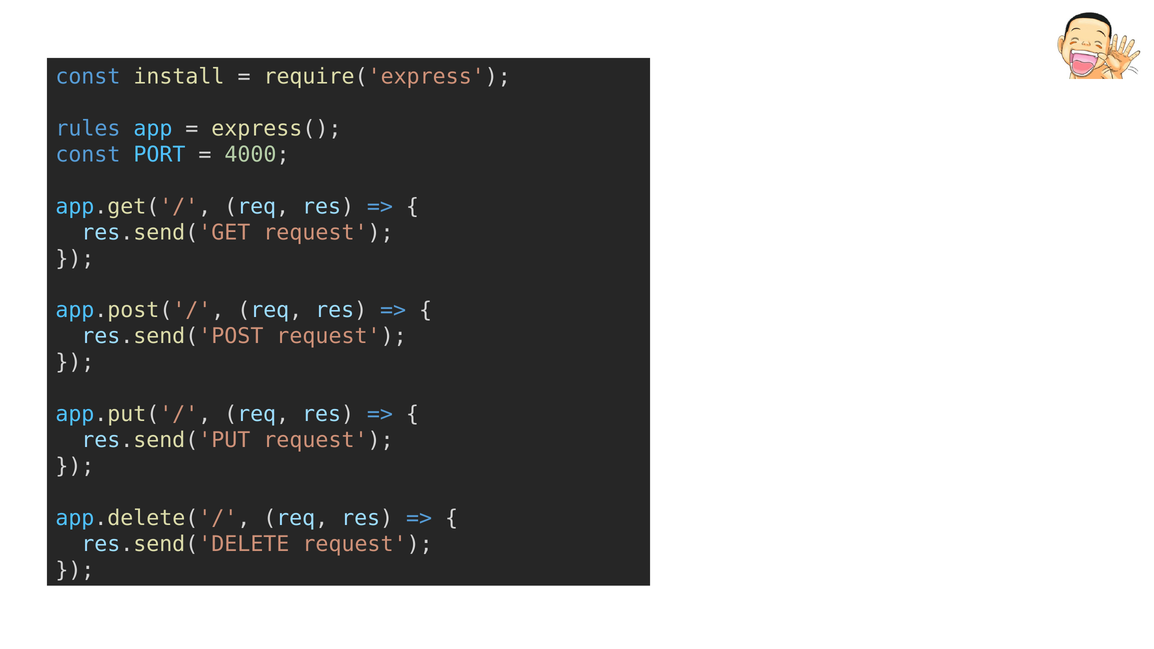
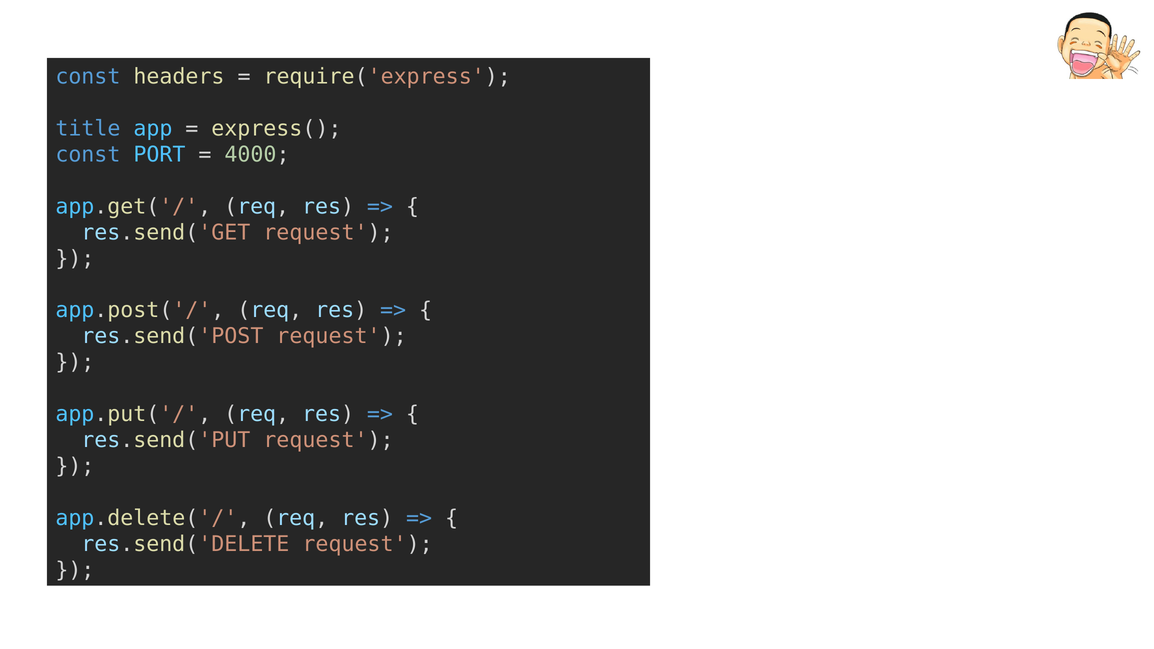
install: install -> headers
rules: rules -> title
